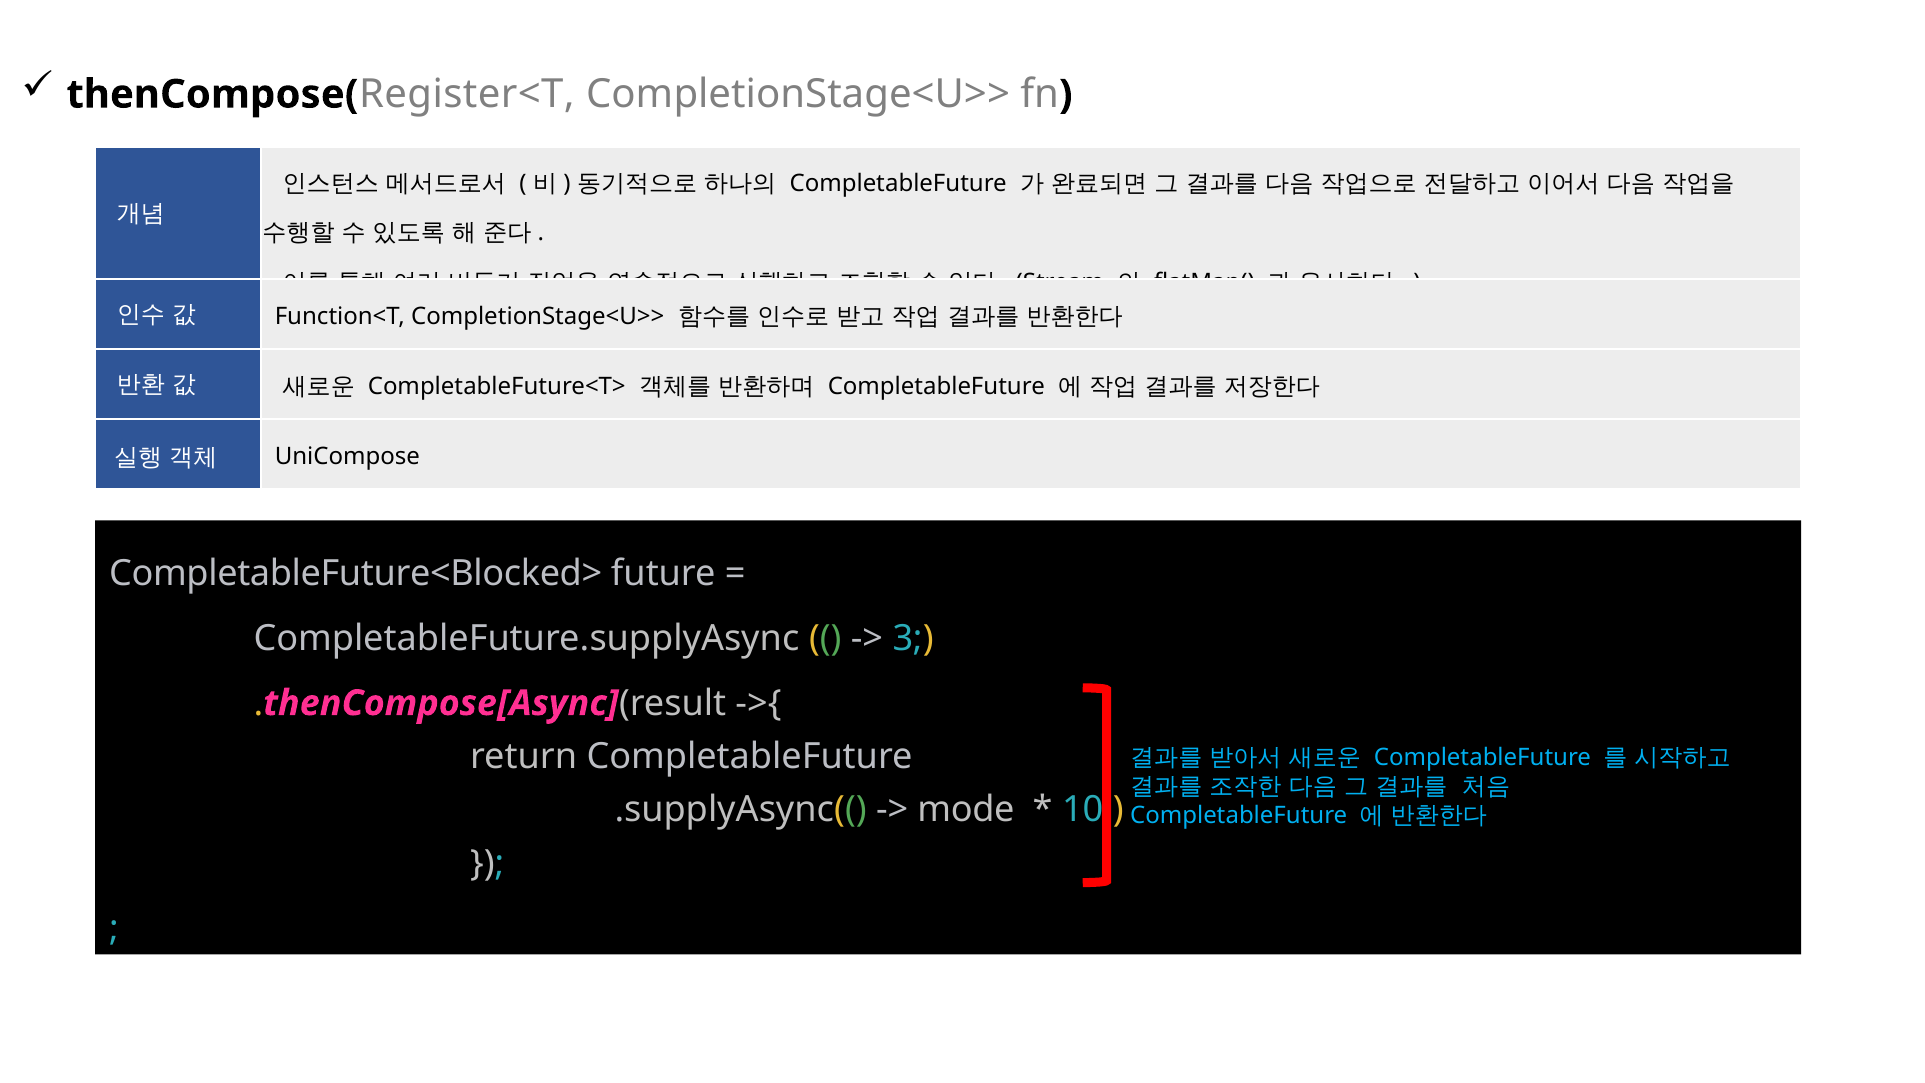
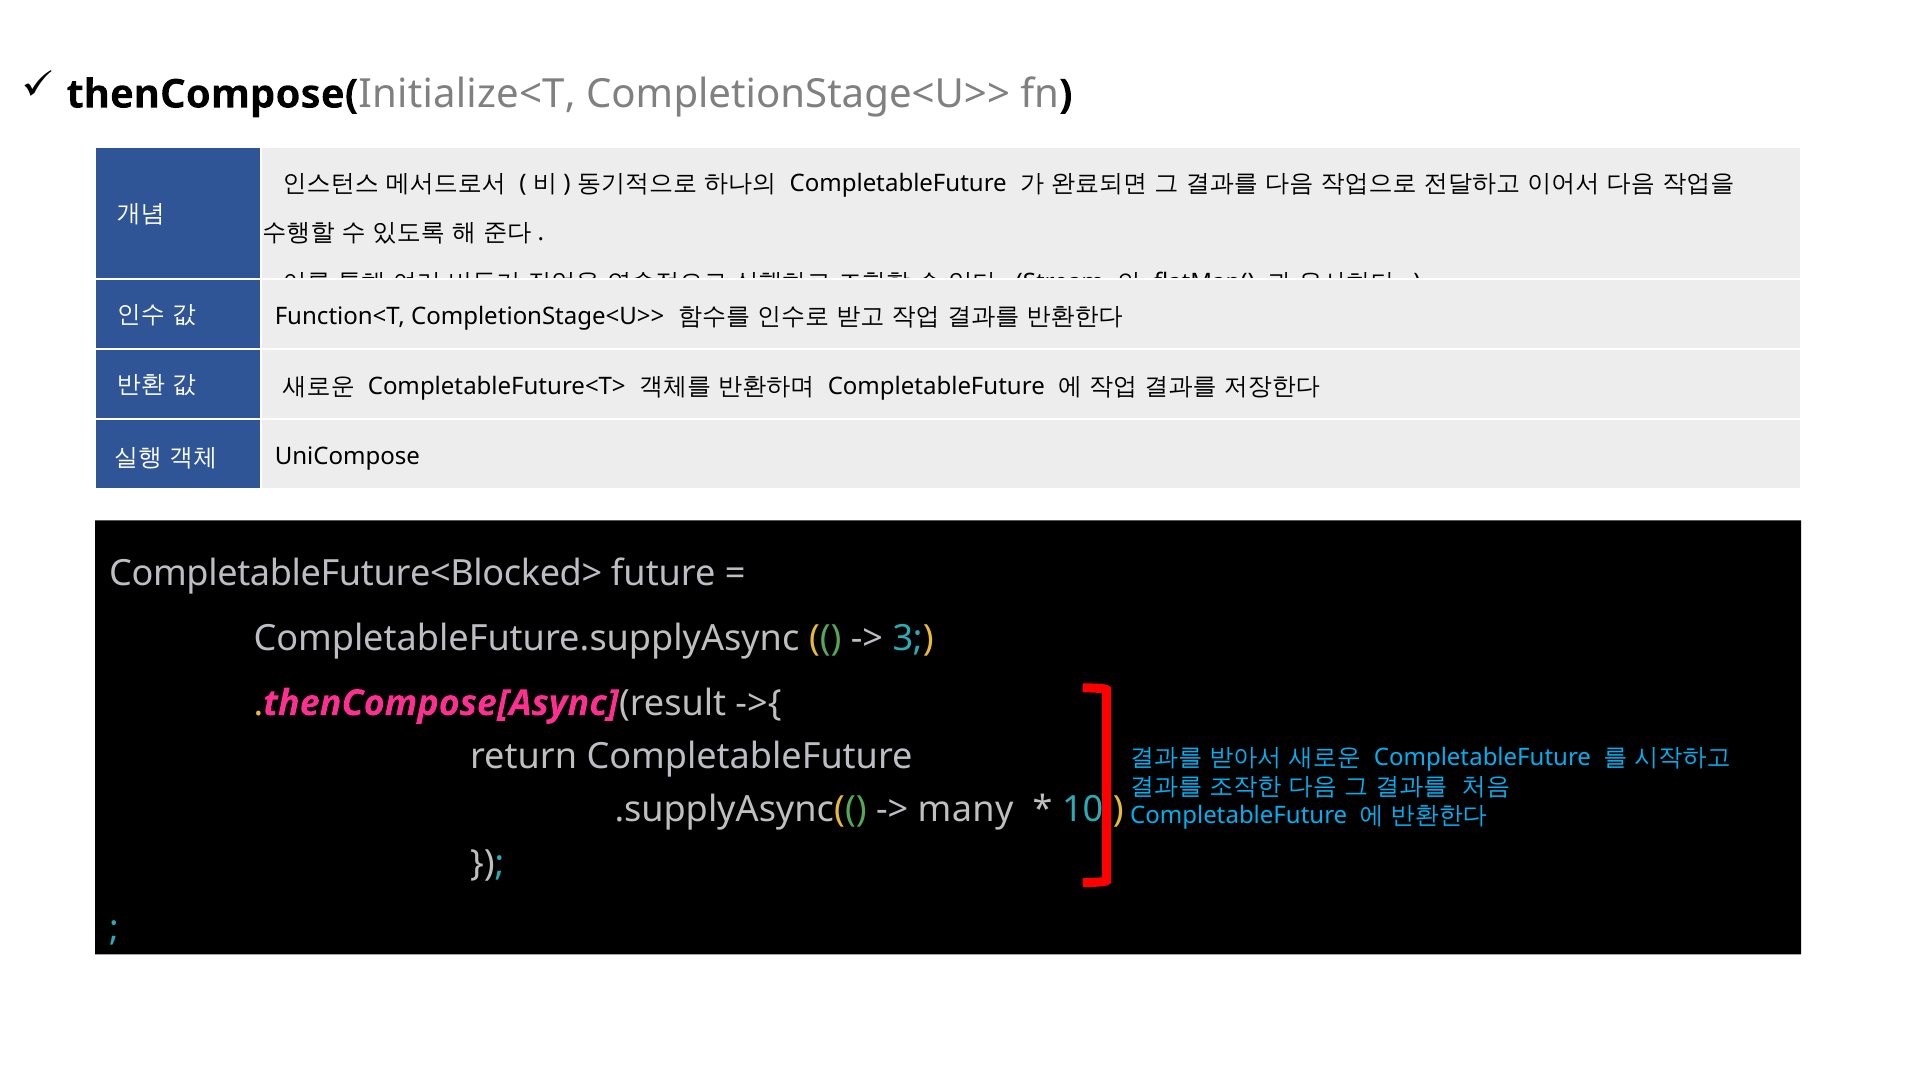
Register<T: Register<T -> Initialize<T
mode: mode -> many
